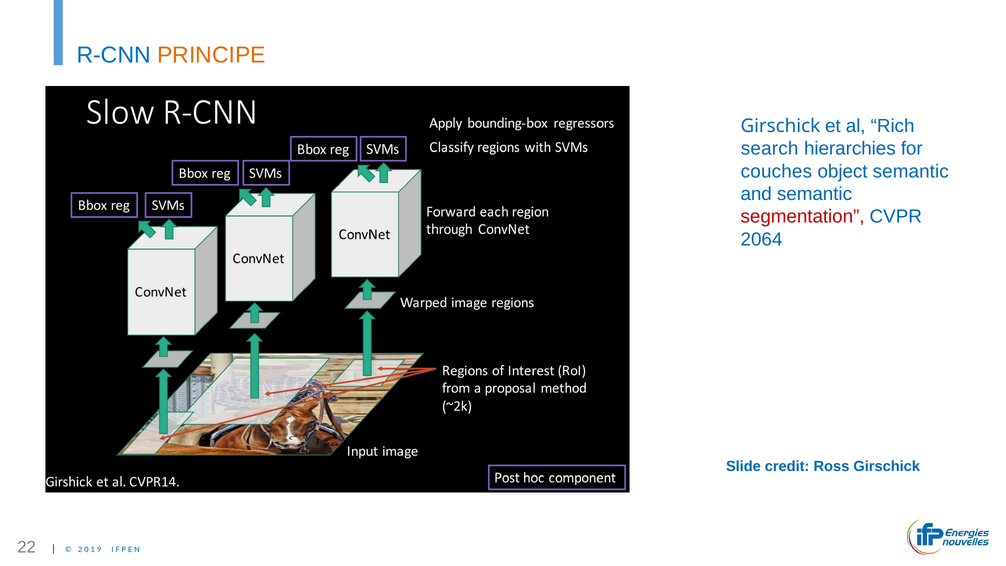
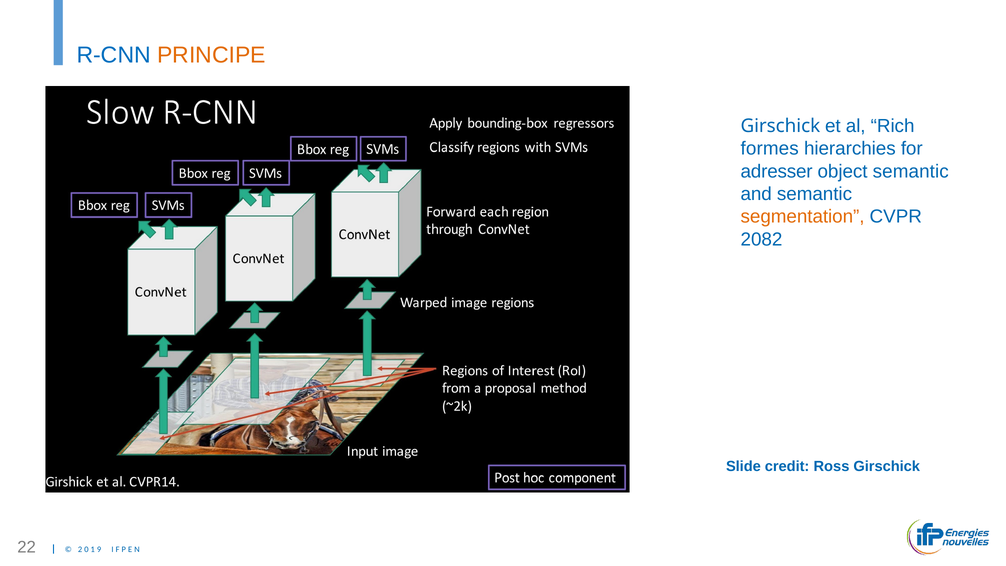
search: search -> formes
couches: couches -> adresser
segmentation colour: red -> orange
2064: 2064 -> 2082
